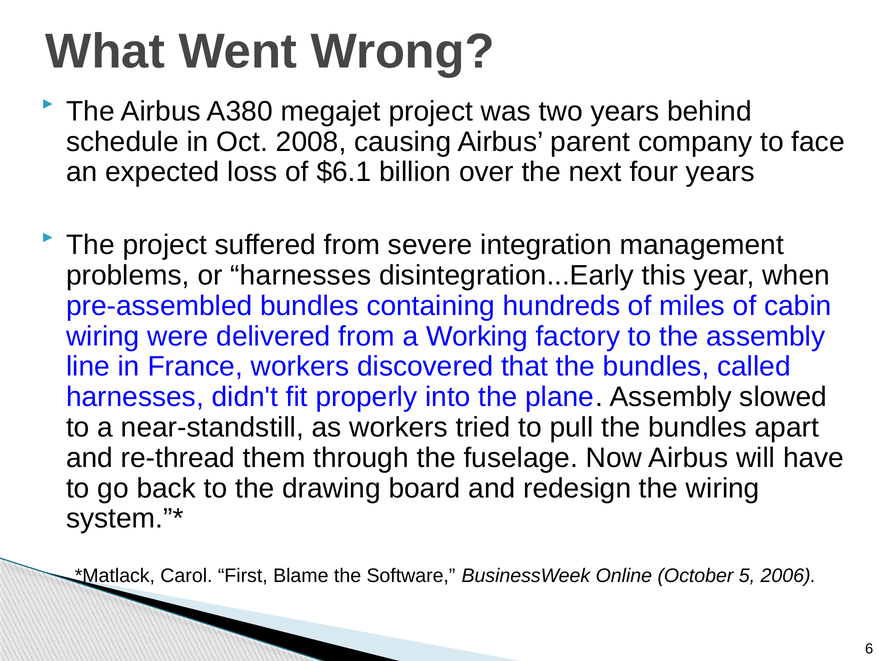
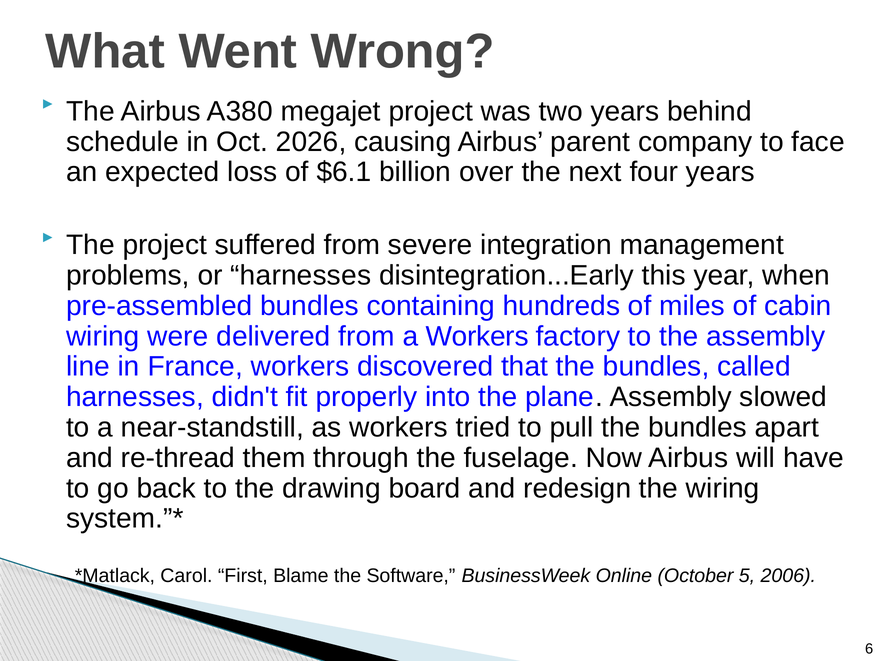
2008: 2008 -> 2026
a Working: Working -> Workers
